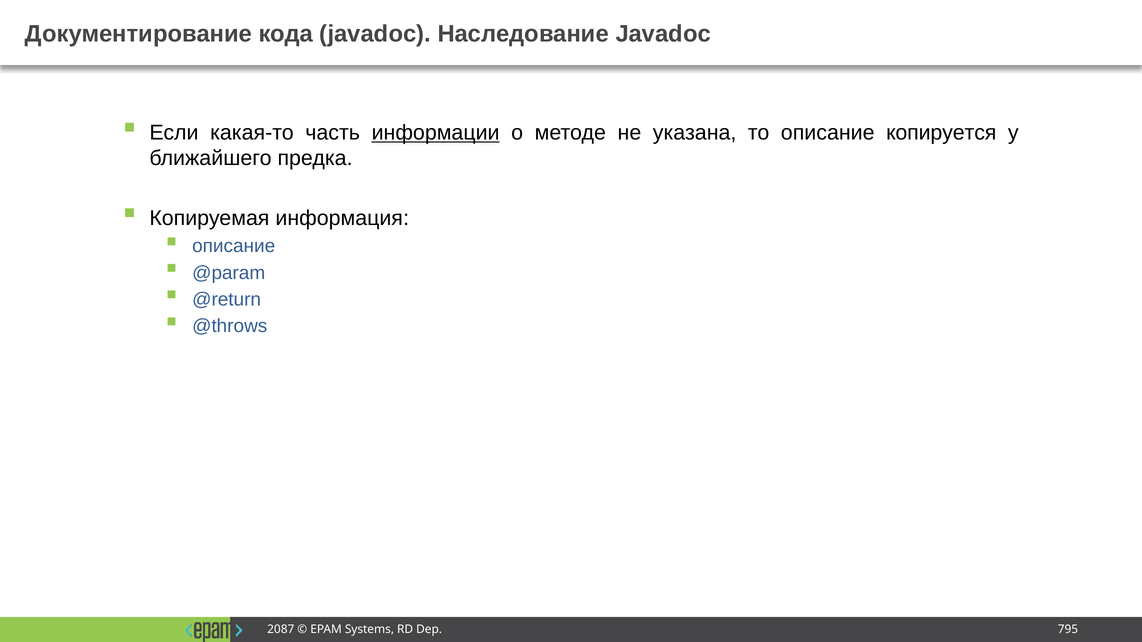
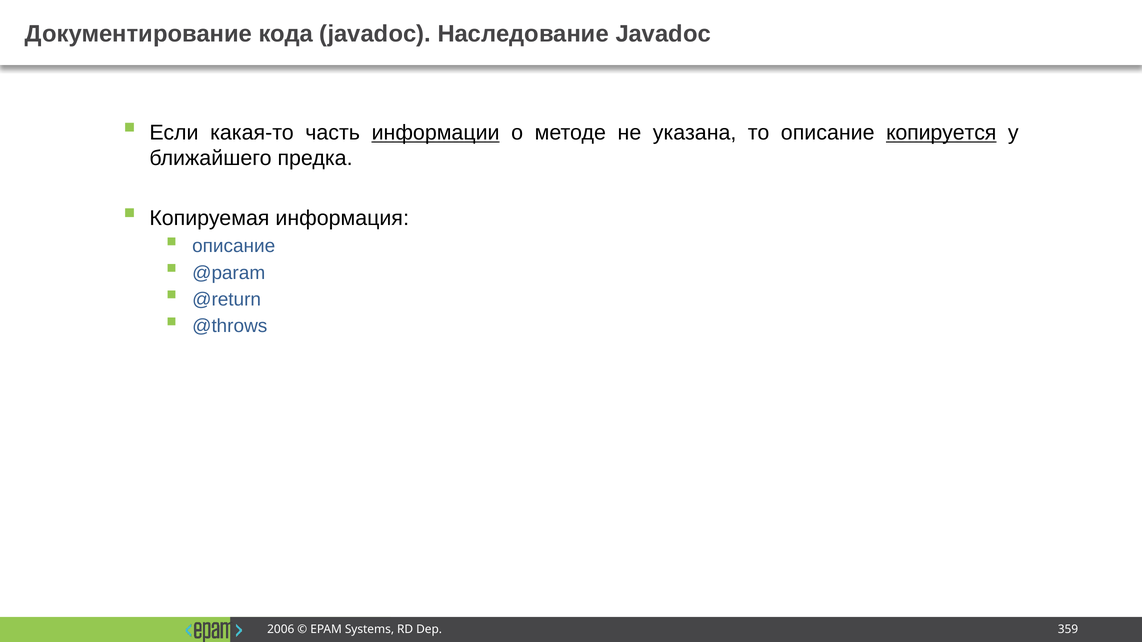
копируется underline: none -> present
2087: 2087 -> 2006
795: 795 -> 359
